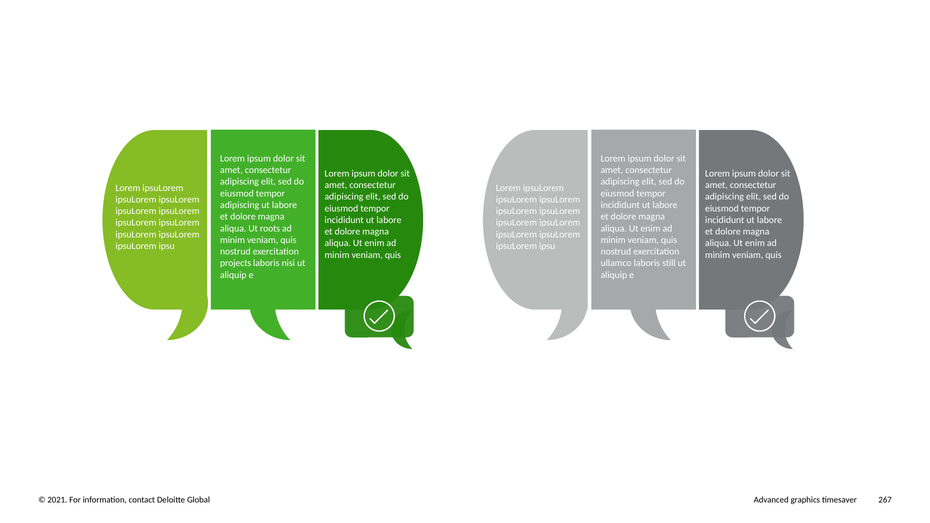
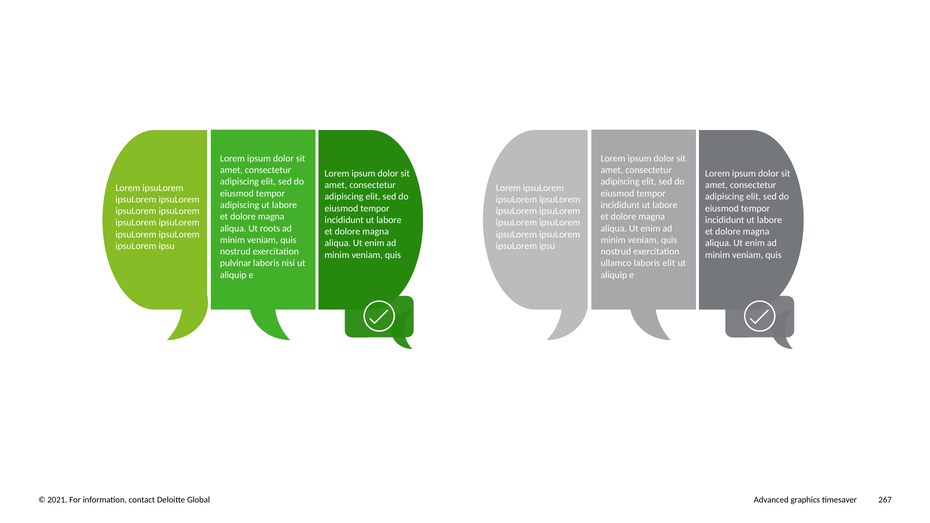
projects: projects -> pulvinar
laboris still: still -> elit
